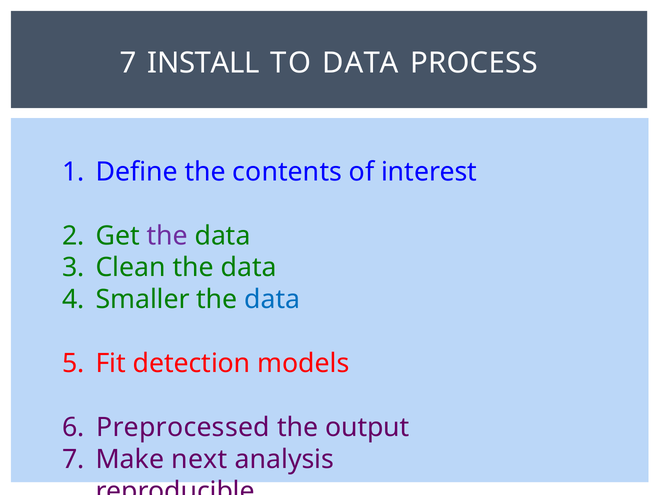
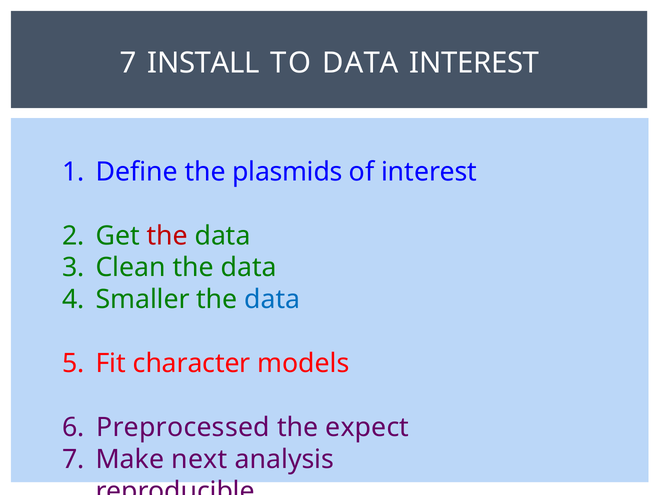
DATA PROCESS: PROCESS -> INTEREST
contents: contents -> plasmids
the at (167, 236) colour: purple -> red
detection: detection -> character
output: output -> expect
